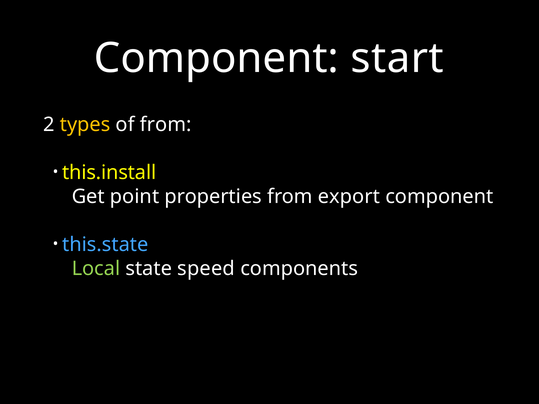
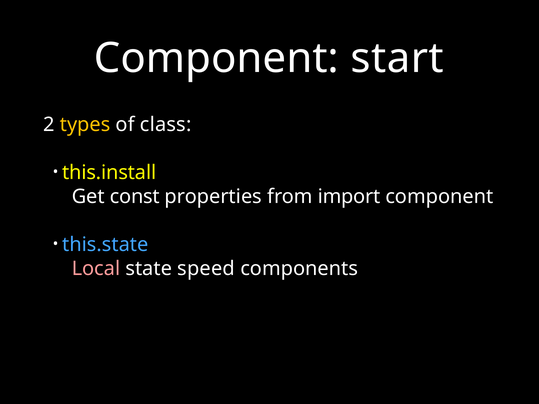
of from: from -> class
point: point -> const
export: export -> import
Local colour: light green -> pink
